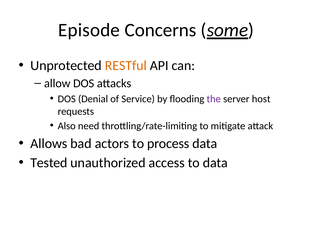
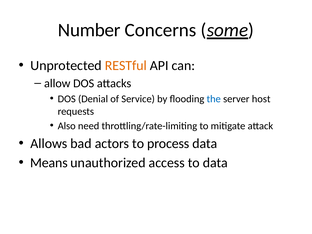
Episode: Episode -> Number
the colour: purple -> blue
Tested: Tested -> Means
